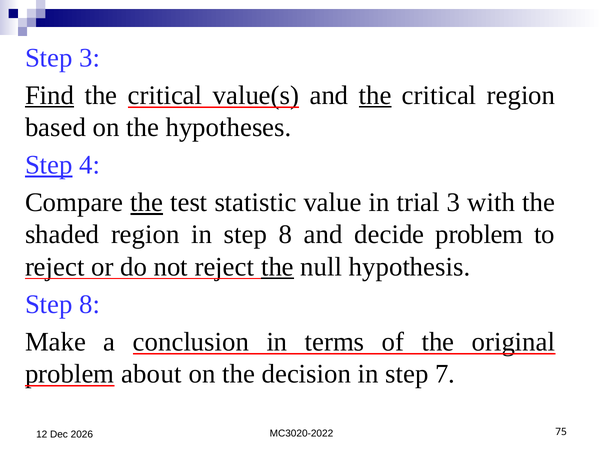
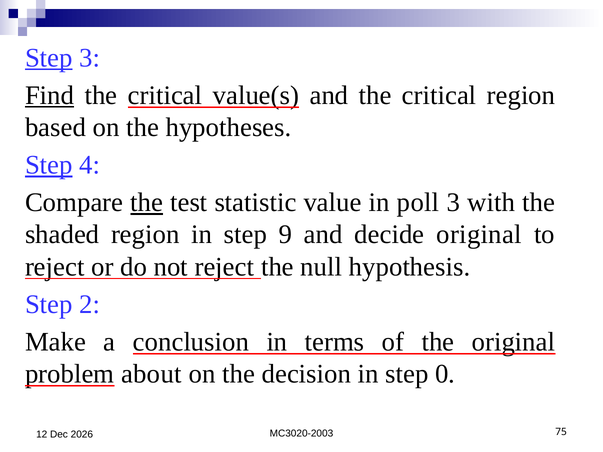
Step at (49, 58) underline: none -> present
the at (375, 95) underline: present -> none
trial: trial -> poll
in step 8: 8 -> 9
decide problem: problem -> original
the at (277, 267) underline: present -> none
8 at (90, 304): 8 -> 2
7: 7 -> 0
MC3020-2022: MC3020-2022 -> MC3020-2003
